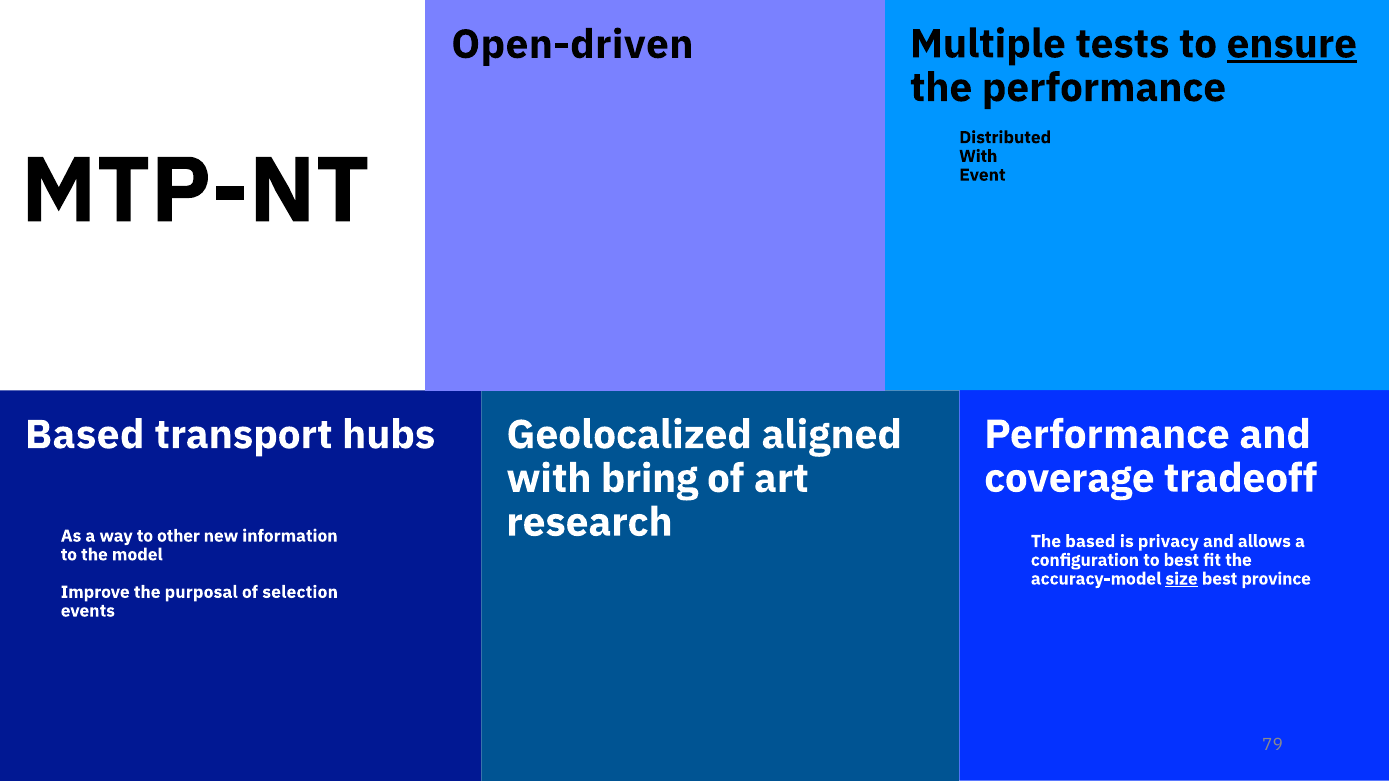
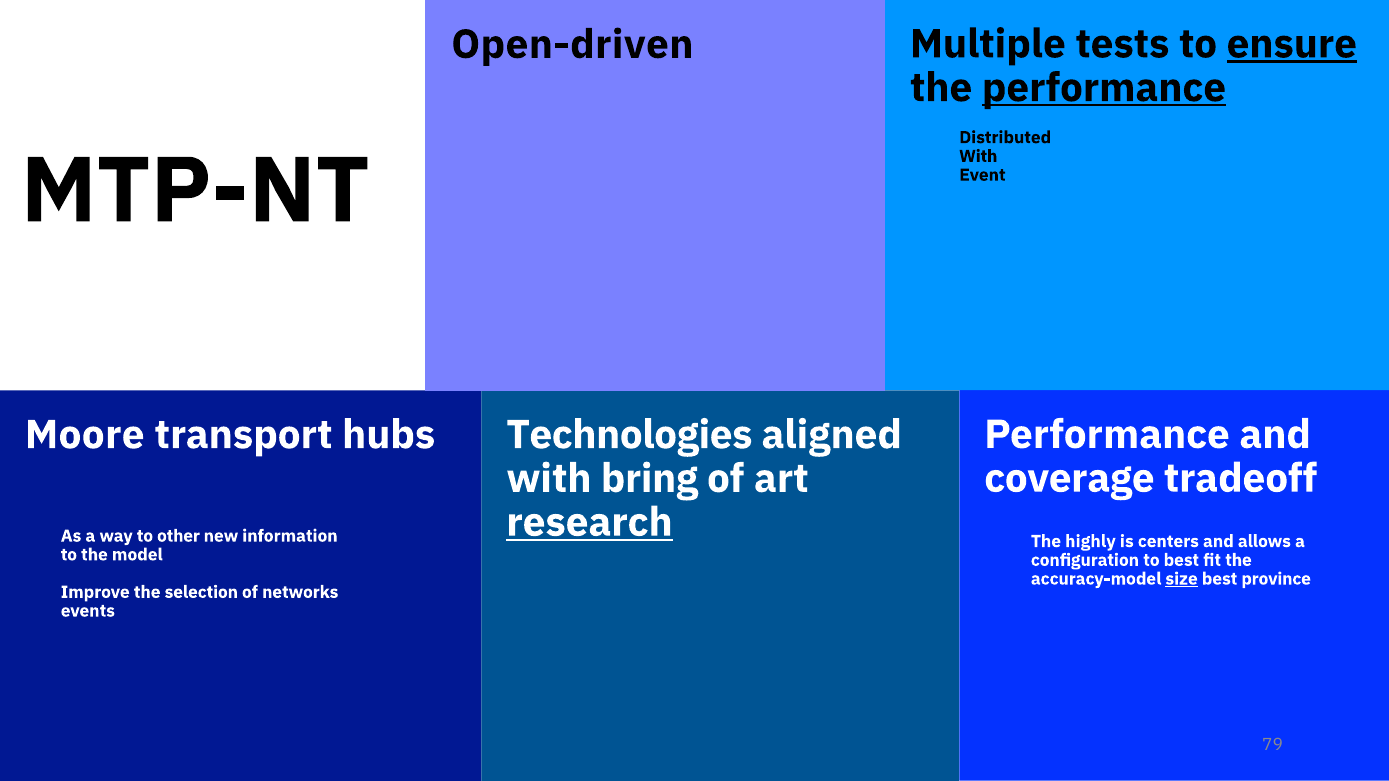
performance at (1104, 88) underline: none -> present
Based at (85, 435): Based -> Moore
Geolocalized: Geolocalized -> Technologies
research underline: none -> present
The based: based -> highly
privacy: privacy -> centers
purposal: purposal -> selection
selection: selection -> networks
